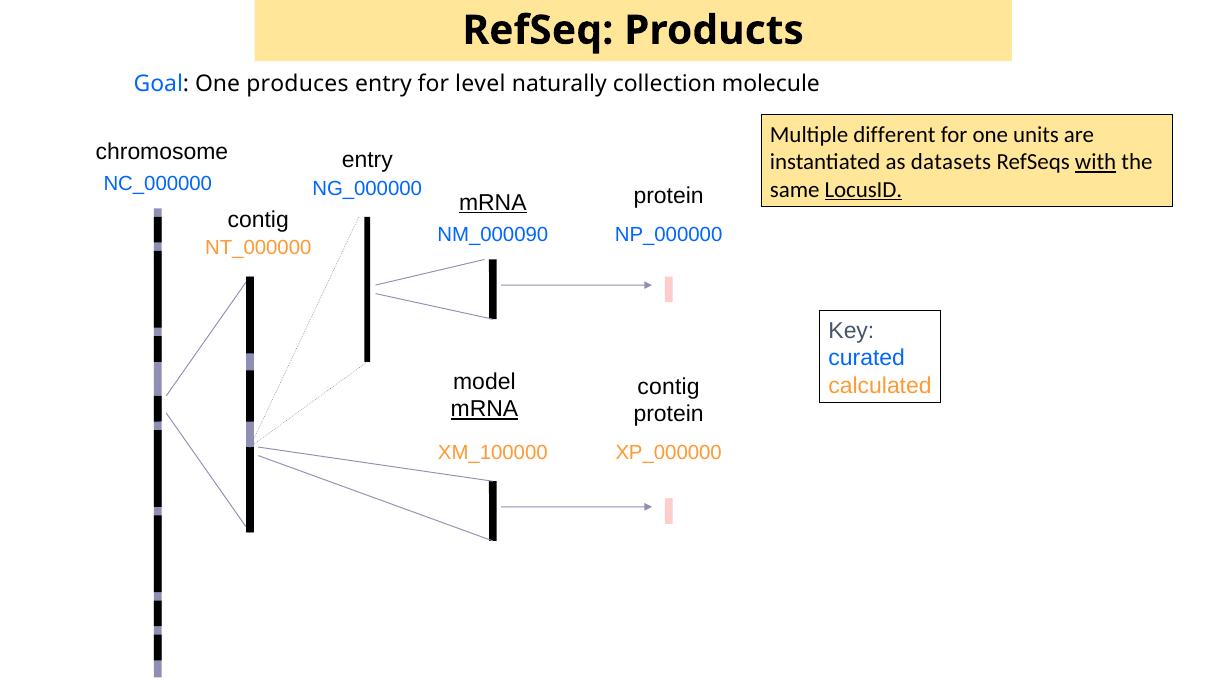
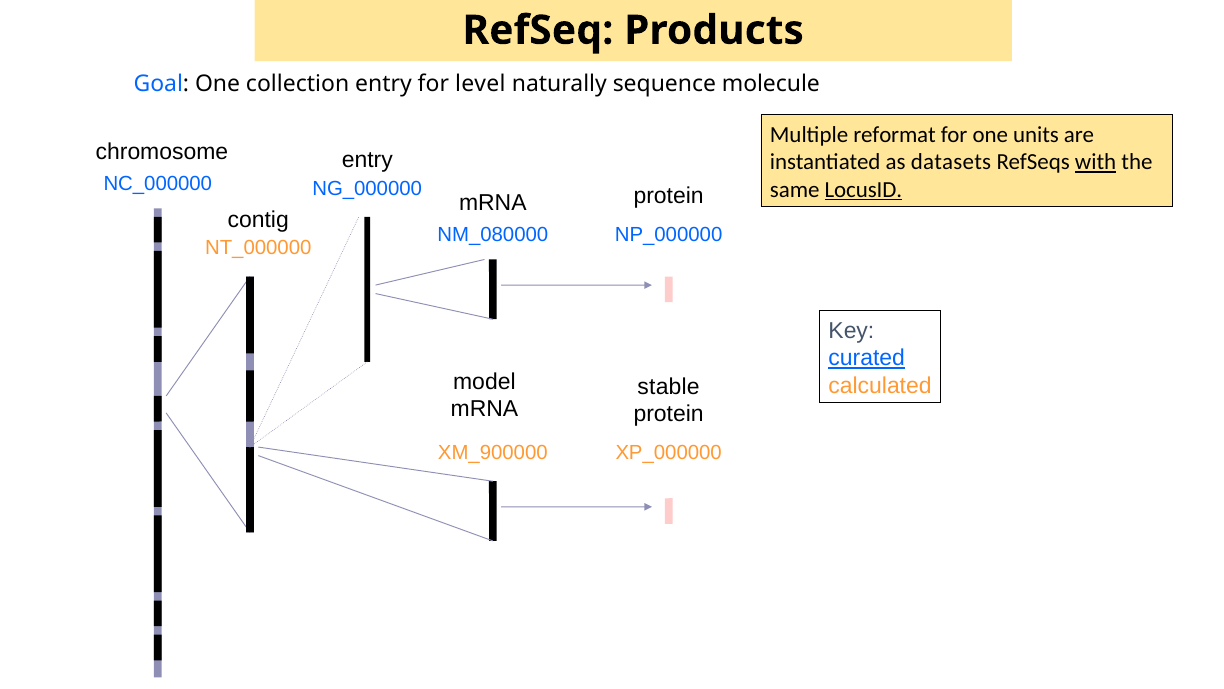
produces: produces -> collection
collection: collection -> sequence
different: different -> reformat
mRNA at (493, 202) underline: present -> none
NM_000090: NM_000090 -> NM_080000
curated underline: none -> present
contig at (669, 386): contig -> stable
mRNA at (484, 409) underline: present -> none
XM_100000: XM_100000 -> XM_900000
